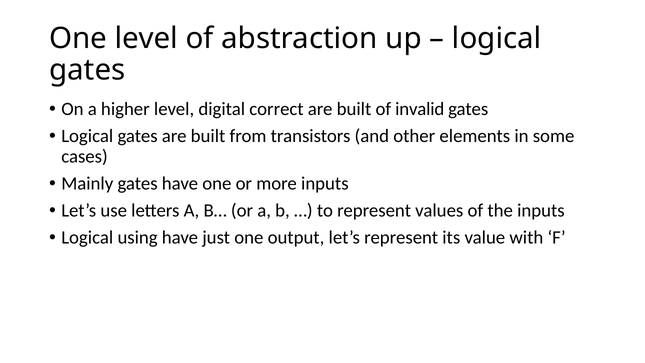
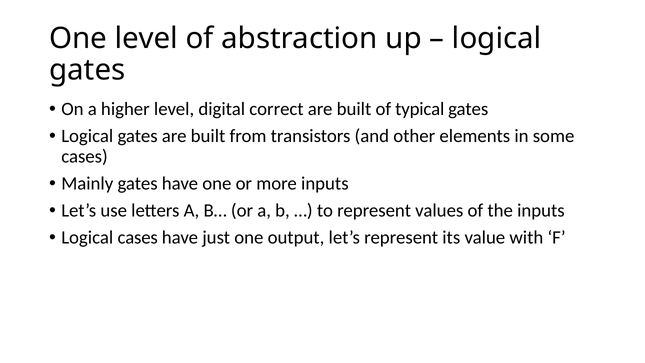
invalid: invalid -> typical
Logical using: using -> cases
